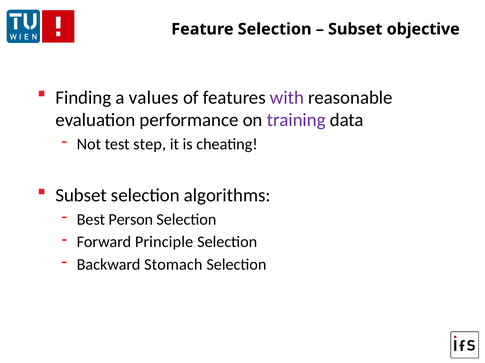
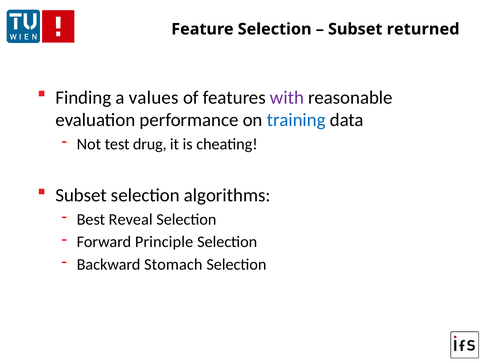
objective: objective -> returned
training colour: purple -> blue
step: step -> drug
Person: Person -> Reveal
